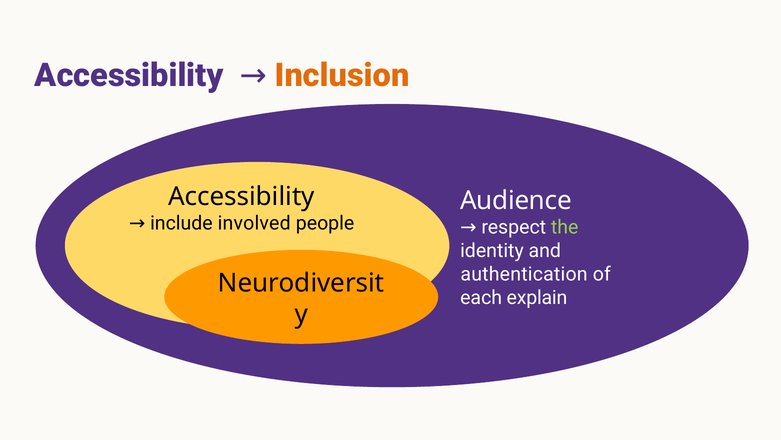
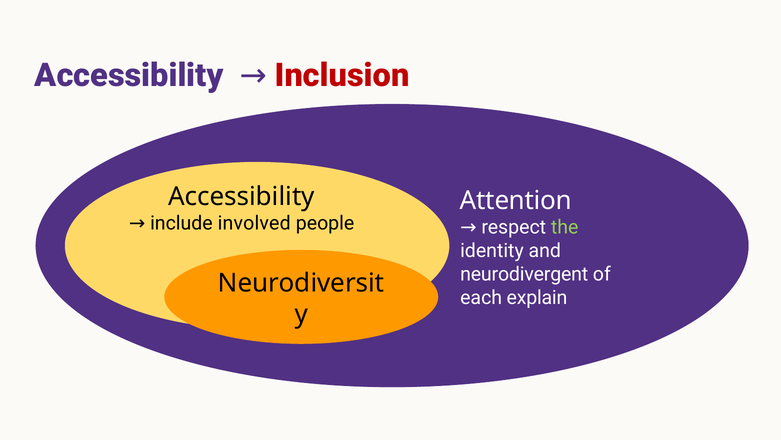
Inclusion colour: orange -> red
Audience: Audience -> Attention
authentication: authentication -> neurodivergent
